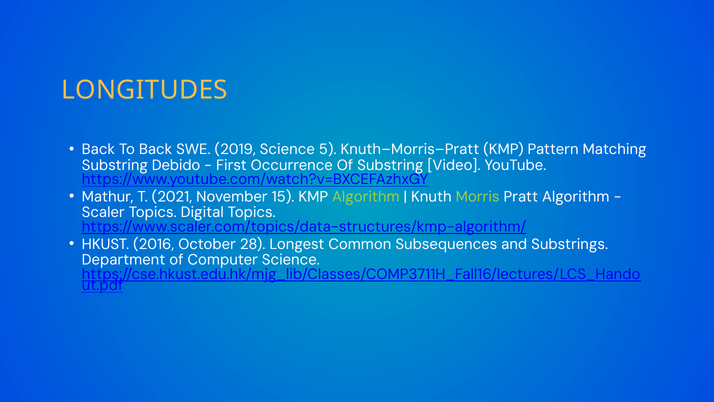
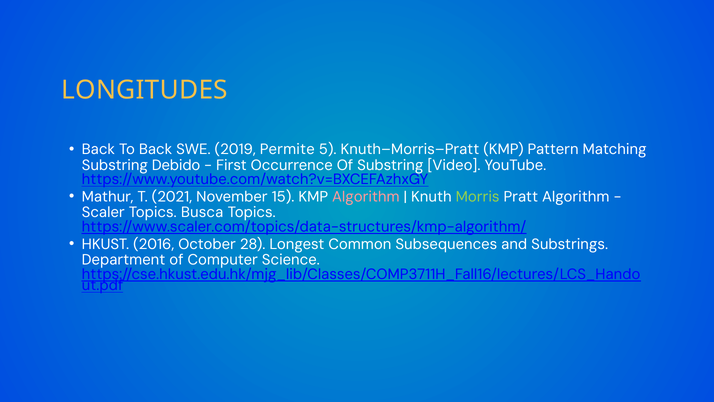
2019 Science: Science -> Permite
Algorithm at (366, 197) colour: light green -> pink
Digital: Digital -> Busca
